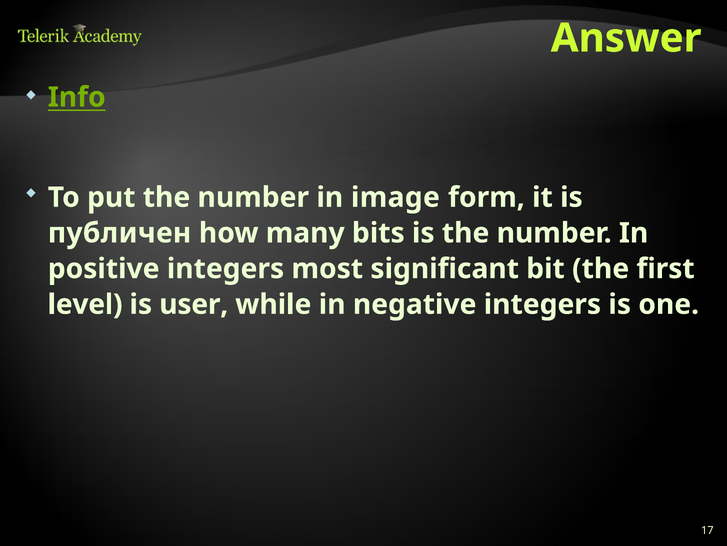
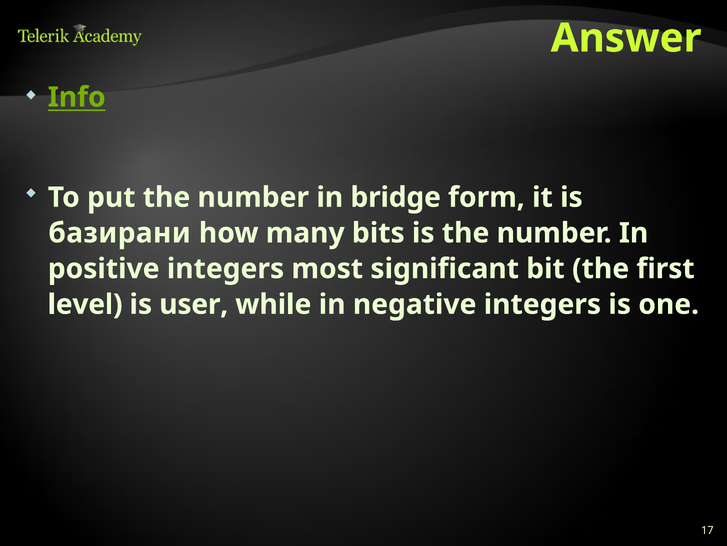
image: image -> bridge
публичен: публичен -> базирани
